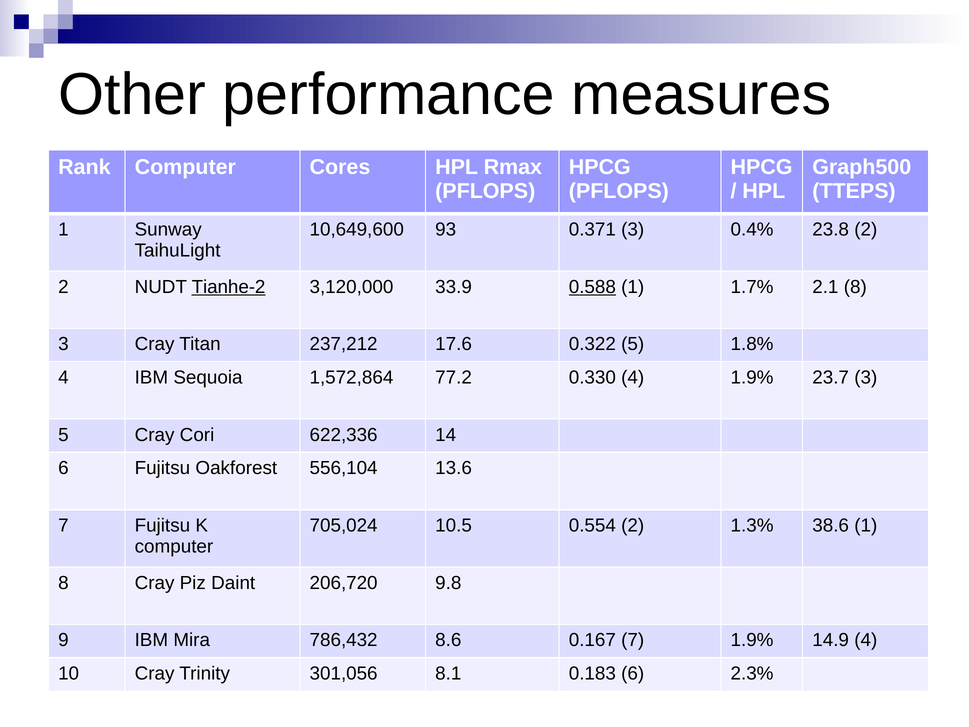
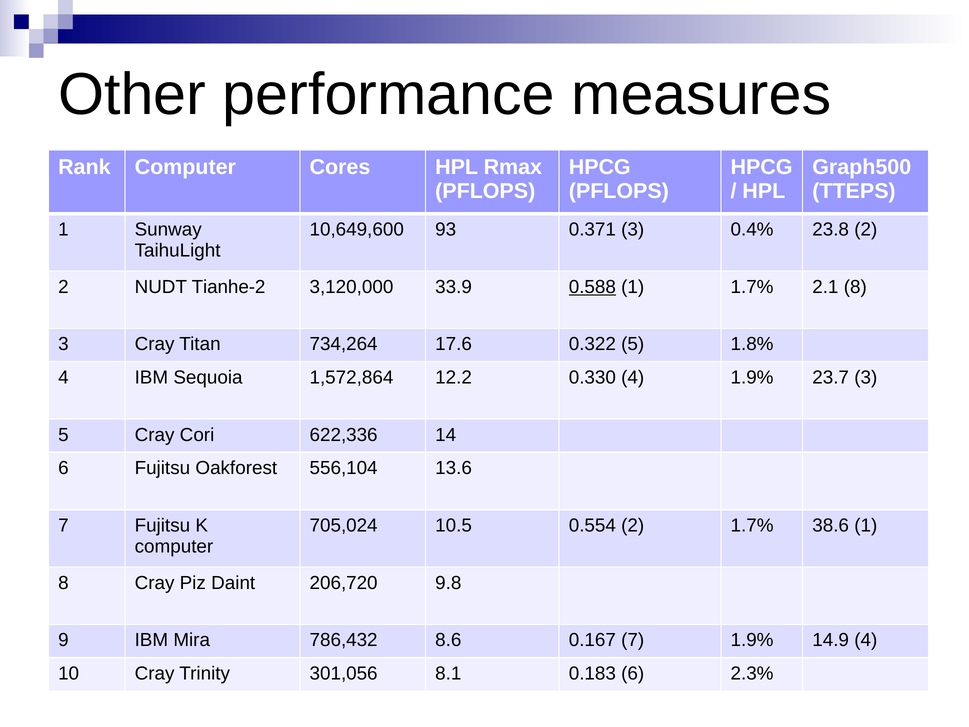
Tianhe-2 underline: present -> none
237,212: 237,212 -> 734,264
77.2: 77.2 -> 12.2
2 1.3%: 1.3% -> 1.7%
